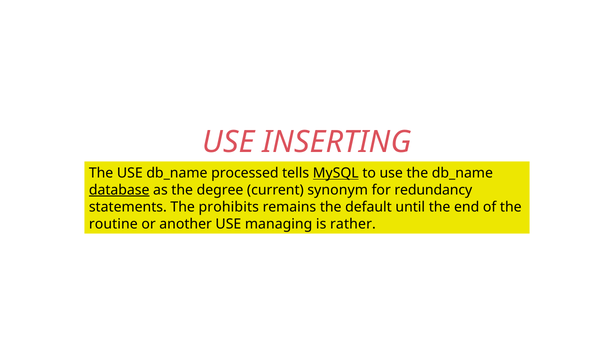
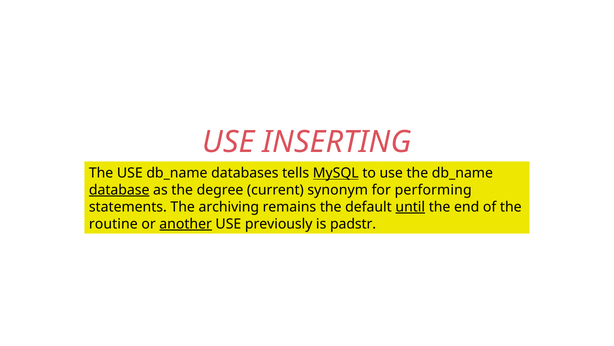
processed: processed -> databases
redundancy: redundancy -> performing
prohibits: prohibits -> archiving
until underline: none -> present
another underline: none -> present
managing: managing -> previously
rather: rather -> padstr
